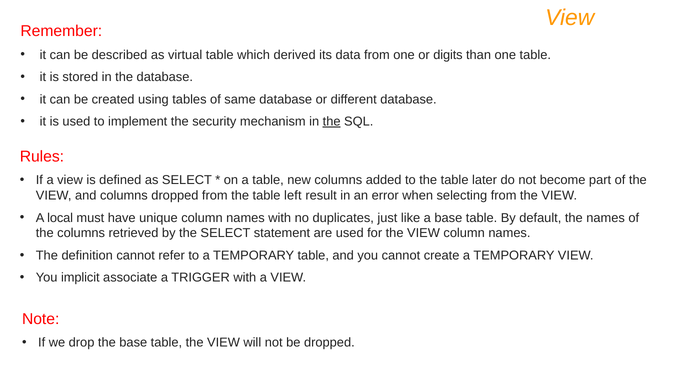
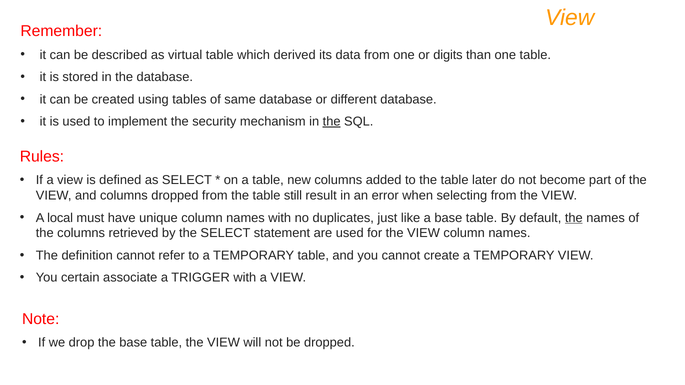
left: left -> still
the at (574, 218) underline: none -> present
implicit: implicit -> certain
